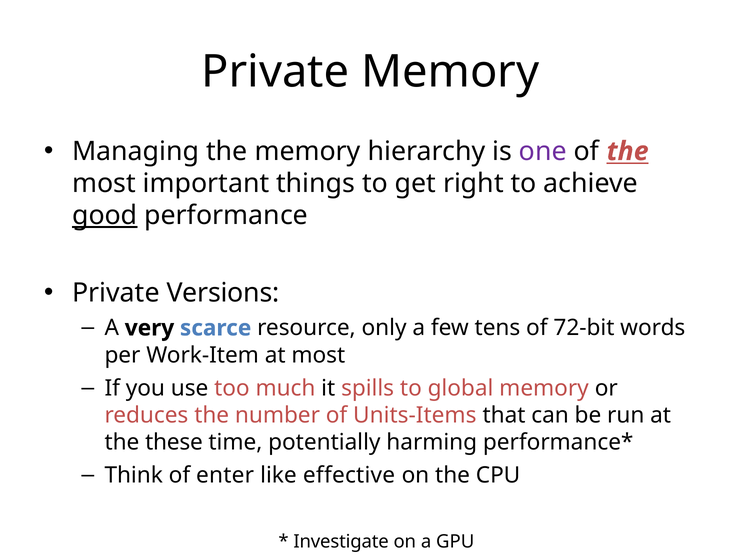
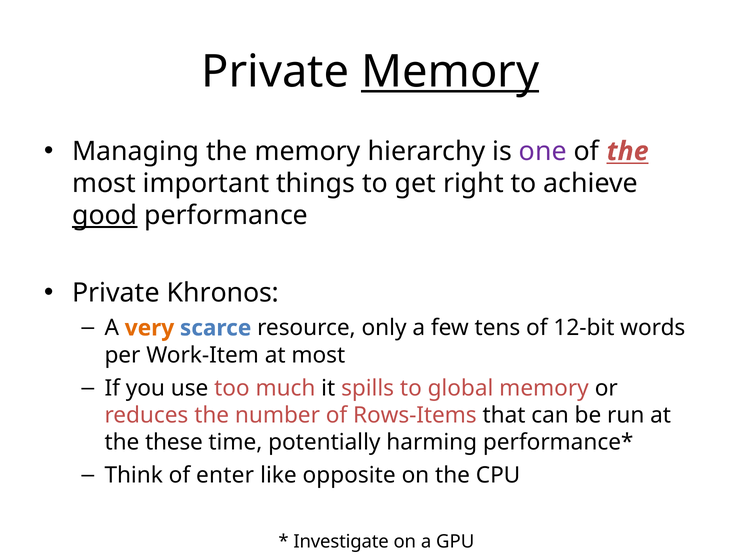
Memory at (450, 72) underline: none -> present
Versions: Versions -> Khronos
very colour: black -> orange
72-bit: 72-bit -> 12-bit
Units-Items: Units-Items -> Rows-Items
effective: effective -> opposite
